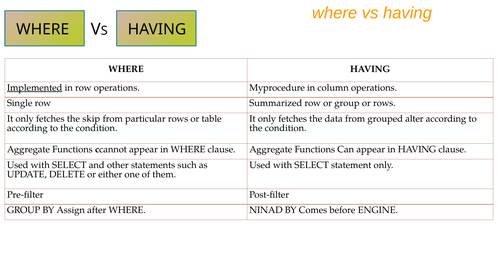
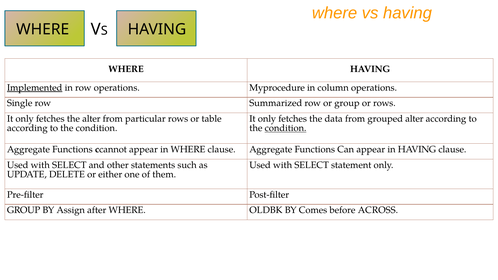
the skip: skip -> alter
condition at (286, 128) underline: none -> present
NINAD: NINAD -> OLDBK
ENGINE: ENGINE -> ACROSS
